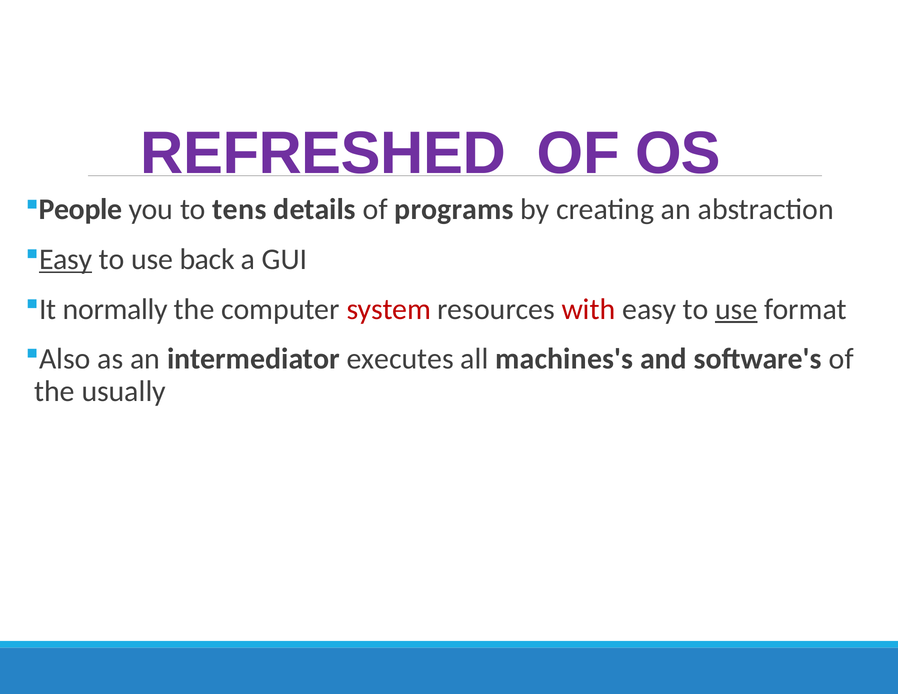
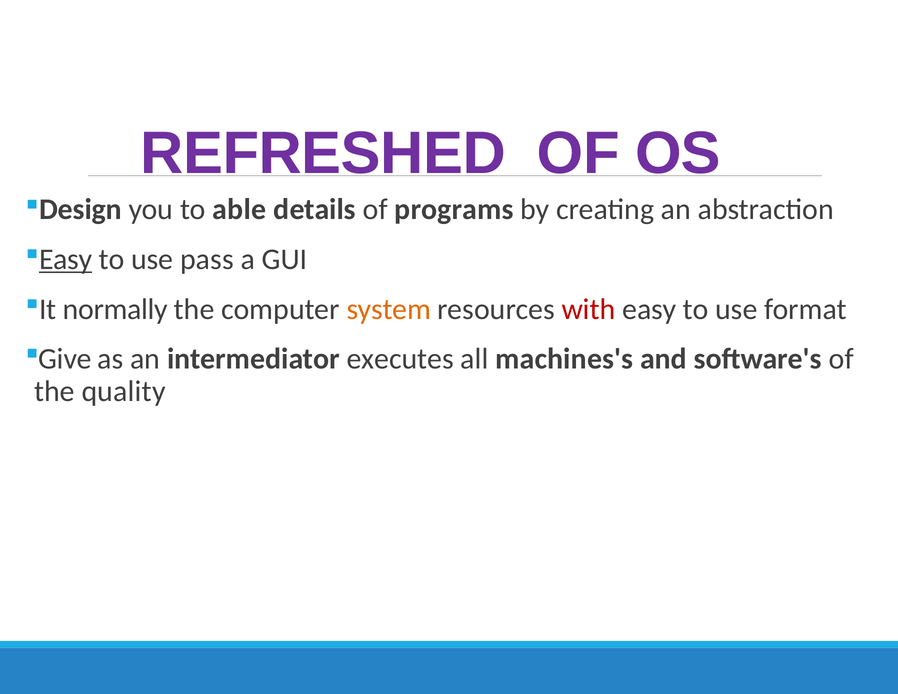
People: People -> Design
tens: tens -> able
back: back -> pass
system colour: red -> orange
use at (736, 309) underline: present -> none
Also: Also -> Give
usually: usually -> quality
